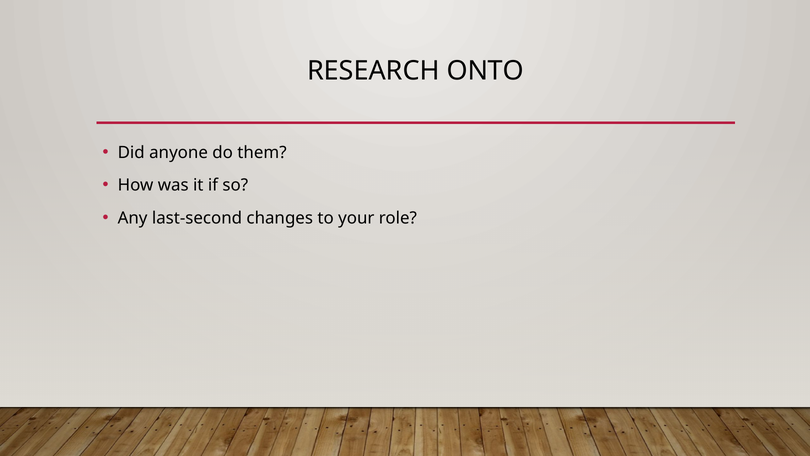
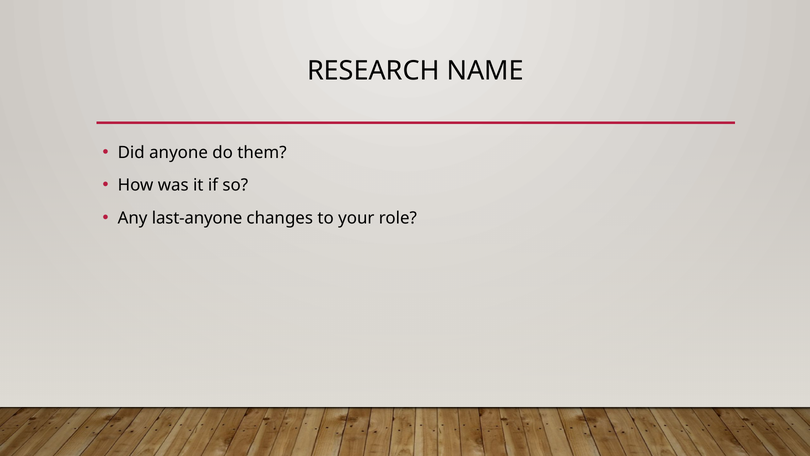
ONTO: ONTO -> NAME
last-second: last-second -> last-anyone
